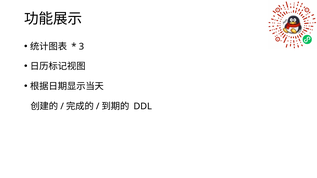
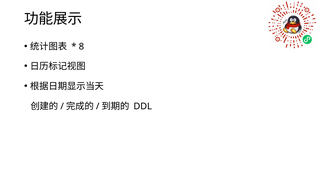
3: 3 -> 8
